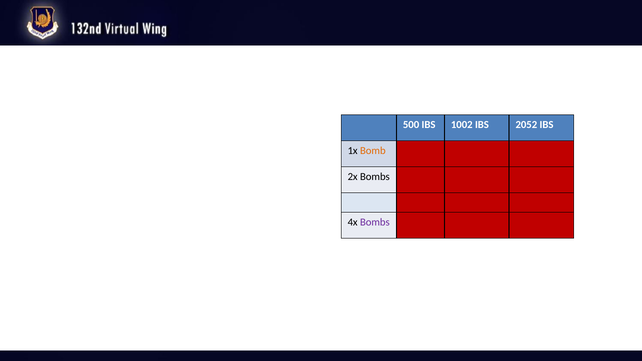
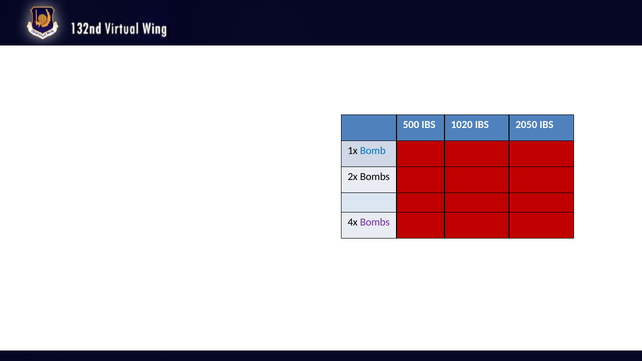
1002: 1002 -> 1020
2052: 2052 -> 2050
Bomb colour: orange -> blue
